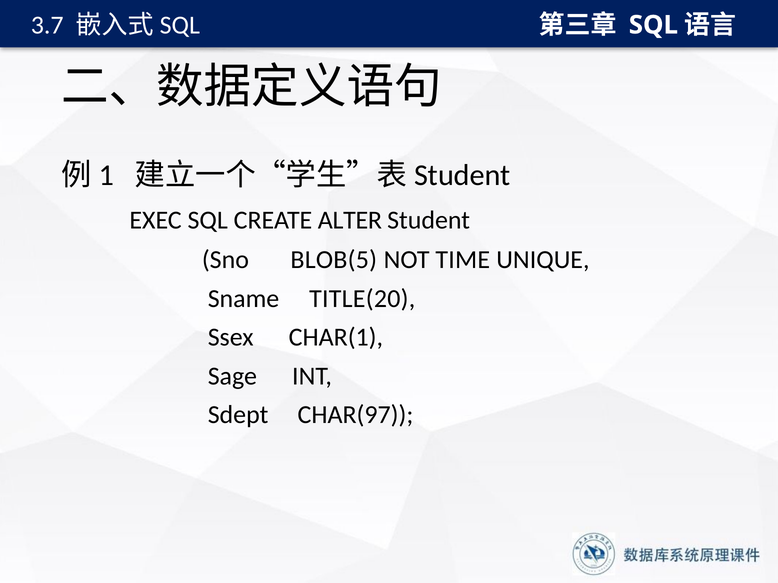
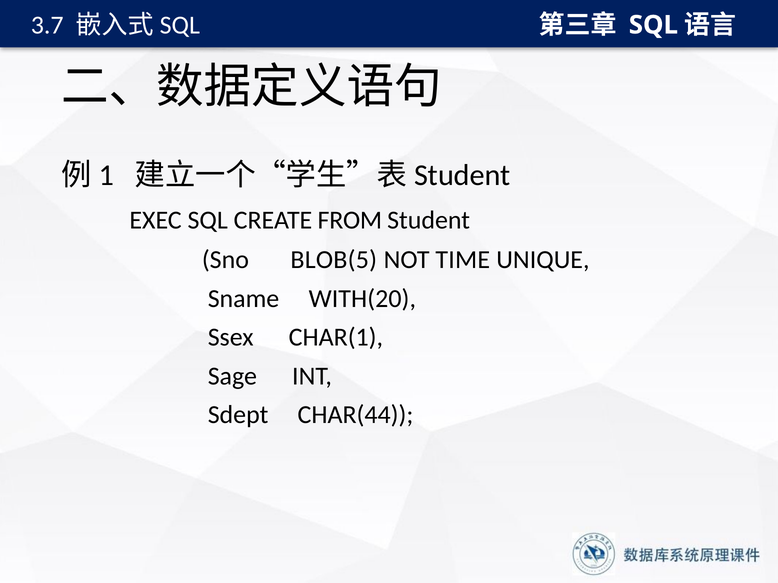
ALTER: ALTER -> FROM
TITLE(20: TITLE(20 -> WITH(20
CHAR(97: CHAR(97 -> CHAR(44
